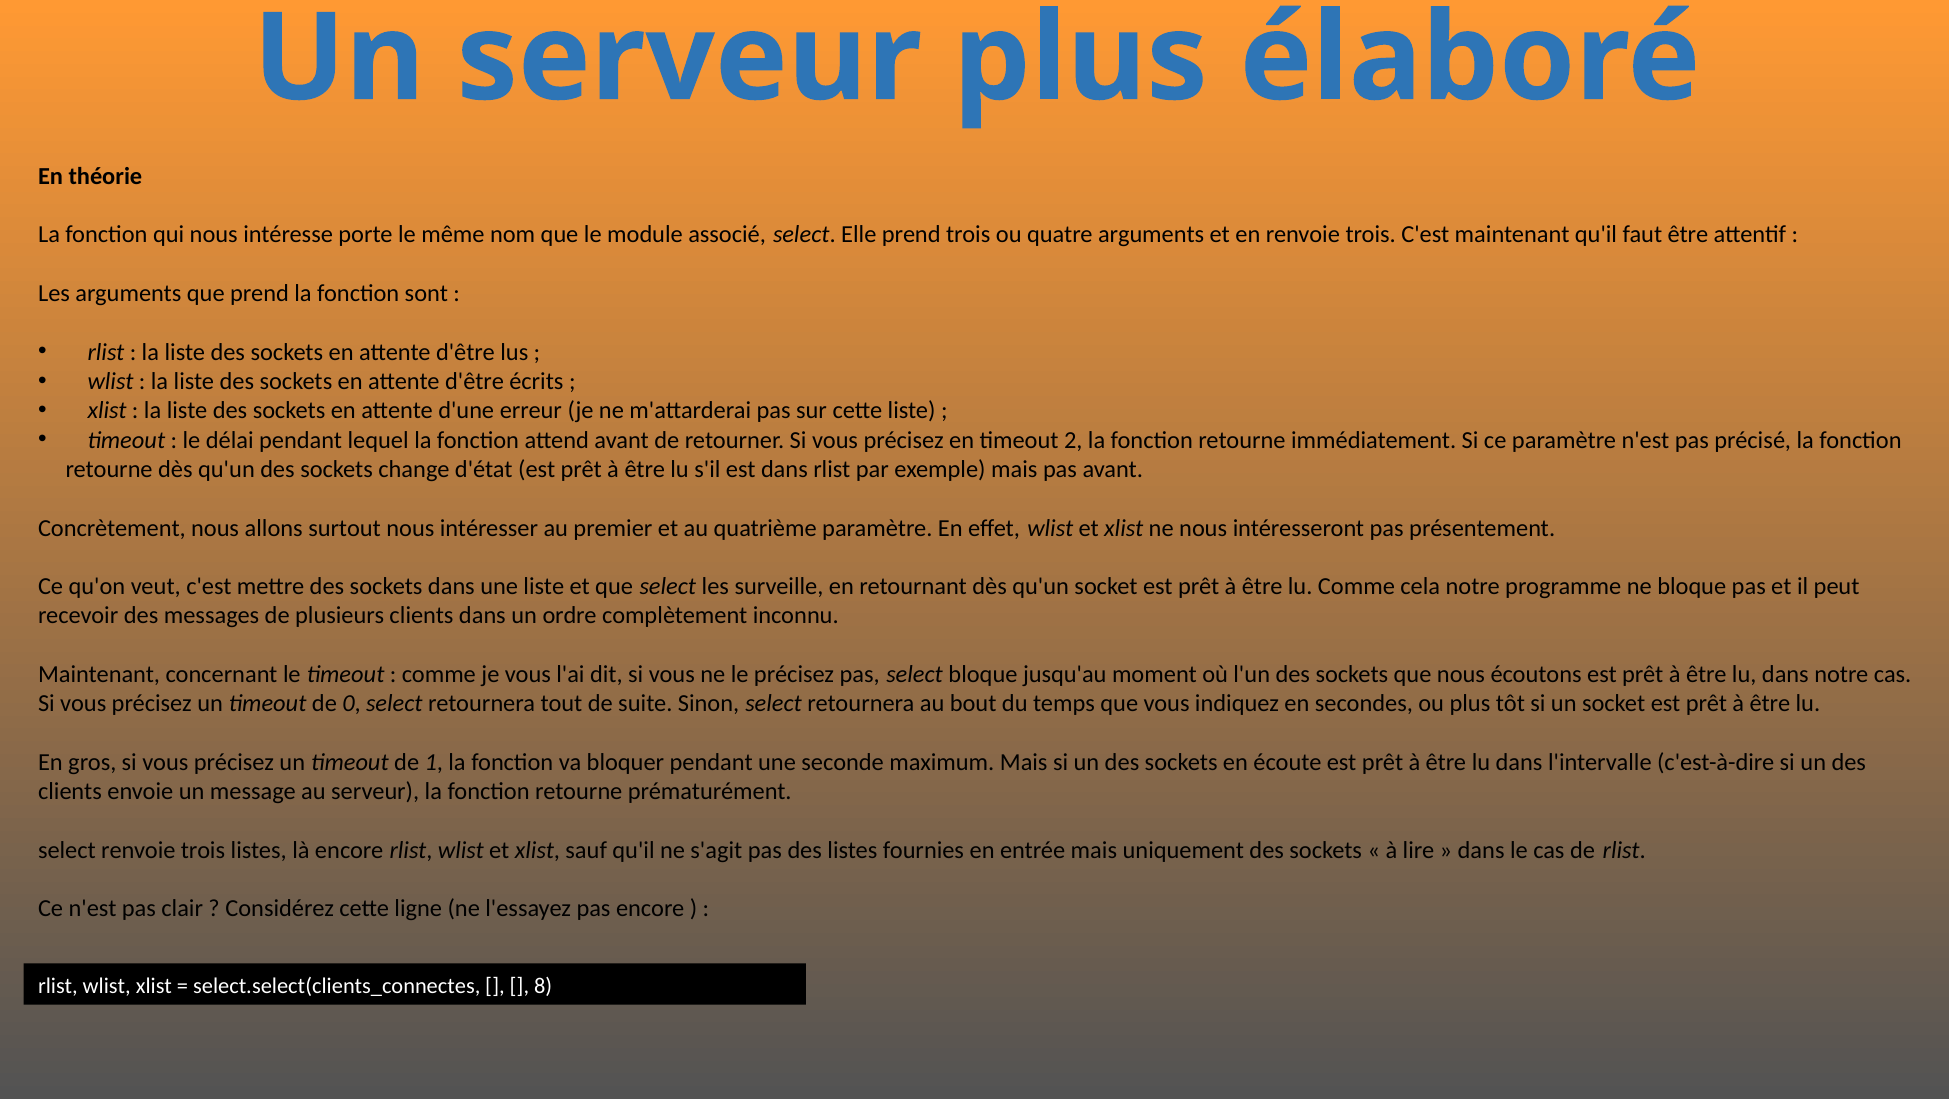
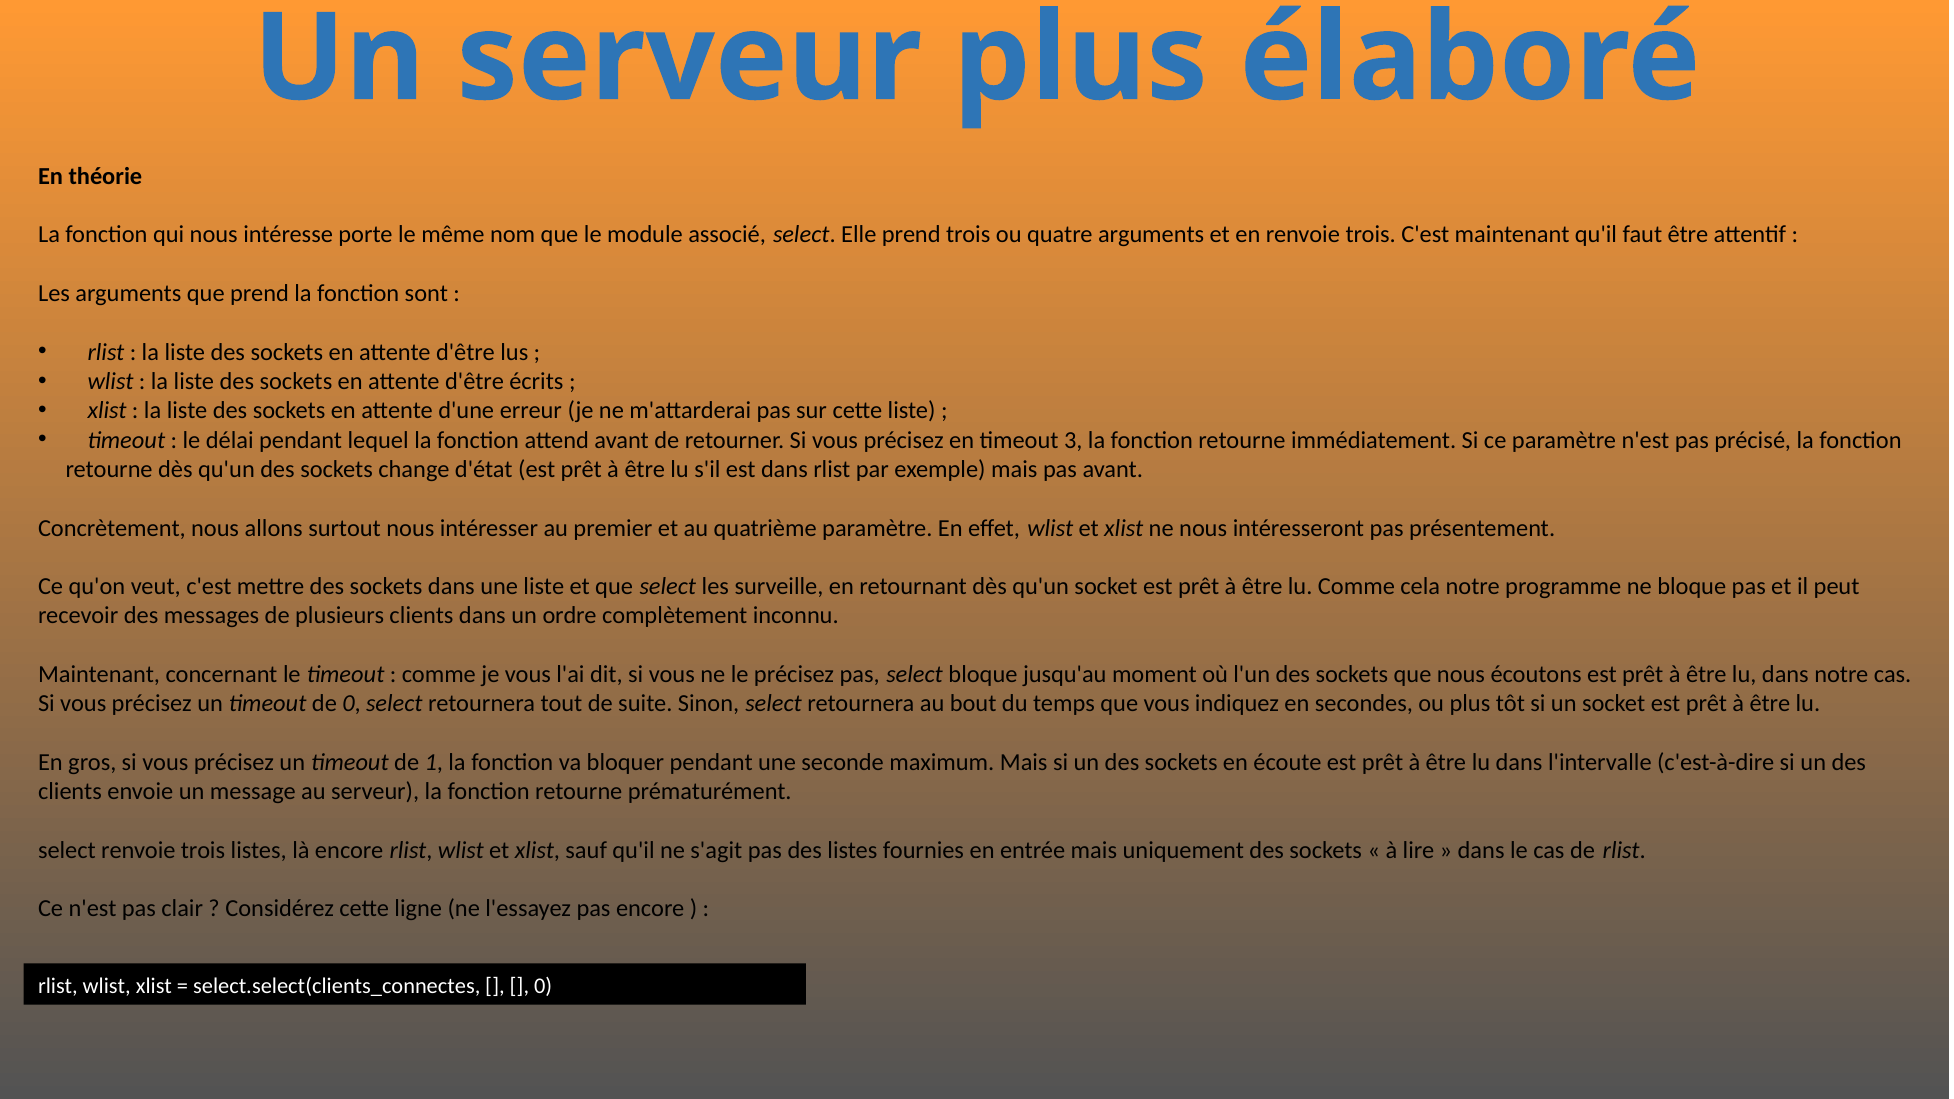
2: 2 -> 3
8 at (543, 986): 8 -> 0
